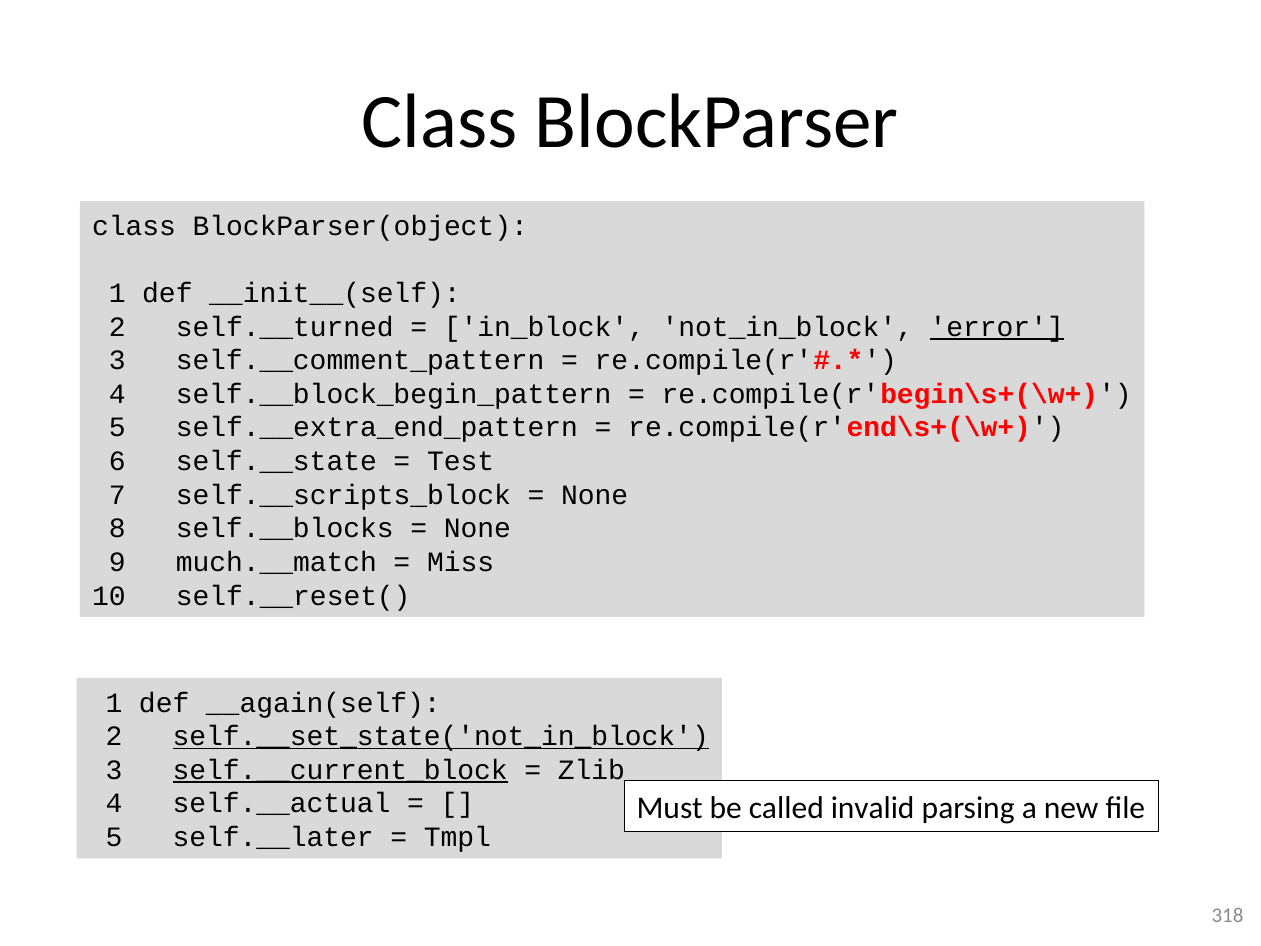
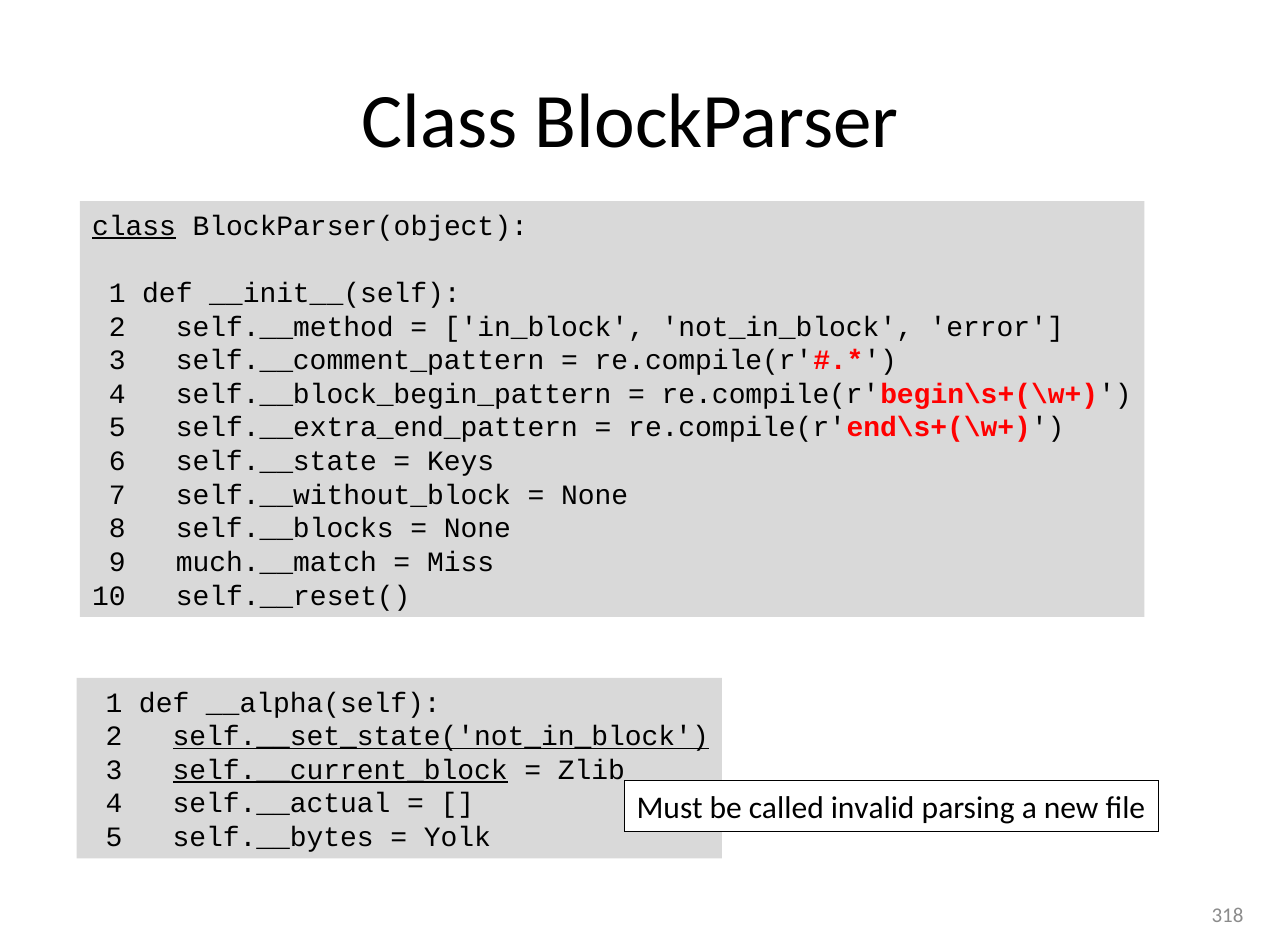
class at (134, 226) underline: none -> present
self.__turned: self.__turned -> self.__method
error underline: present -> none
Test: Test -> Keys
self.__scripts_block: self.__scripts_block -> self.__without_block
__again(self: __again(self -> __alpha(self
self.__later: self.__later -> self.__bytes
Tmpl: Tmpl -> Yolk
